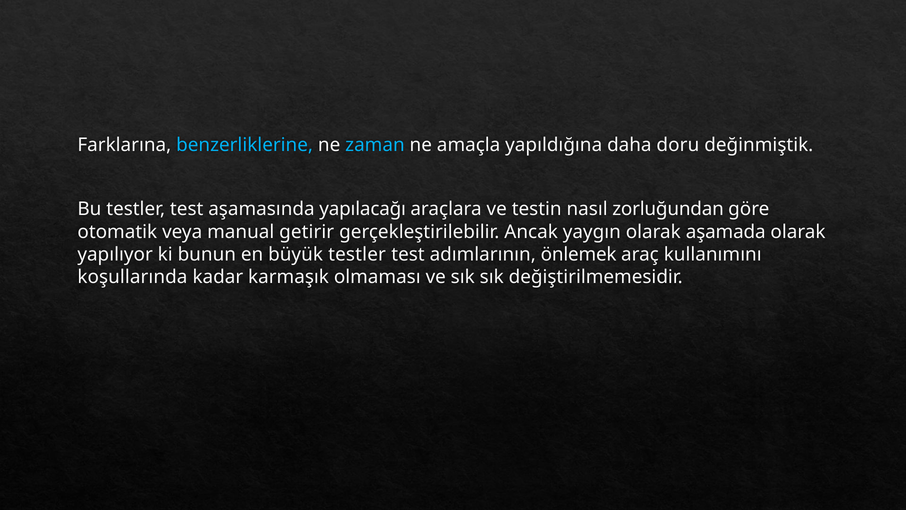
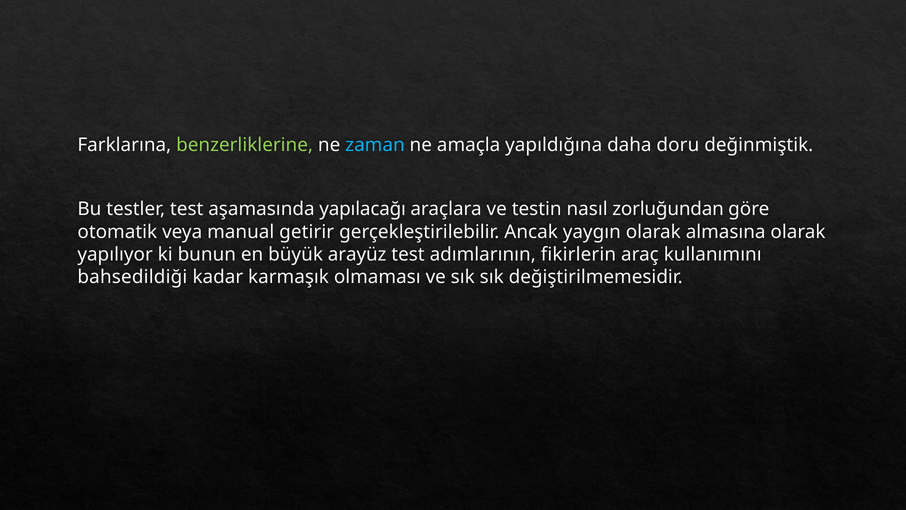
benzerliklerine colour: light blue -> light green
aşamada: aşamada -> almasına
büyük testler: testler -> arayüz
önlemek: önlemek -> fikirlerin
koşullarında: koşullarında -> bahsedildiği
